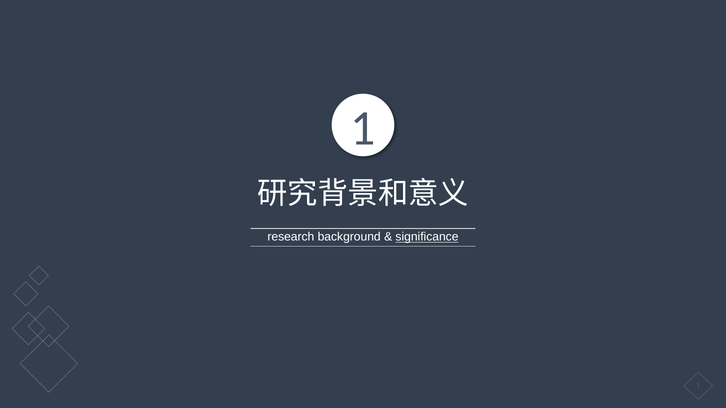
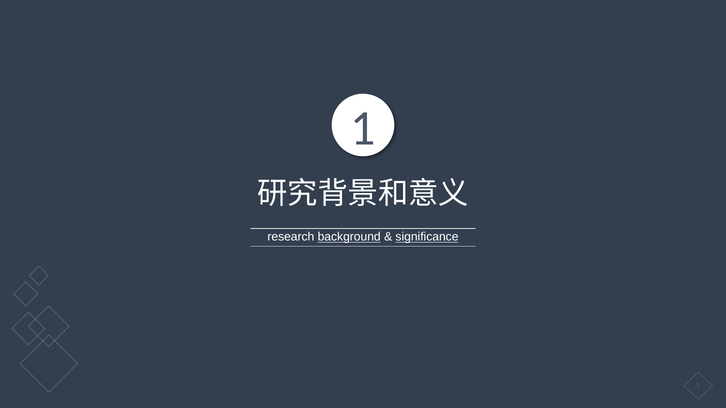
background underline: none -> present
